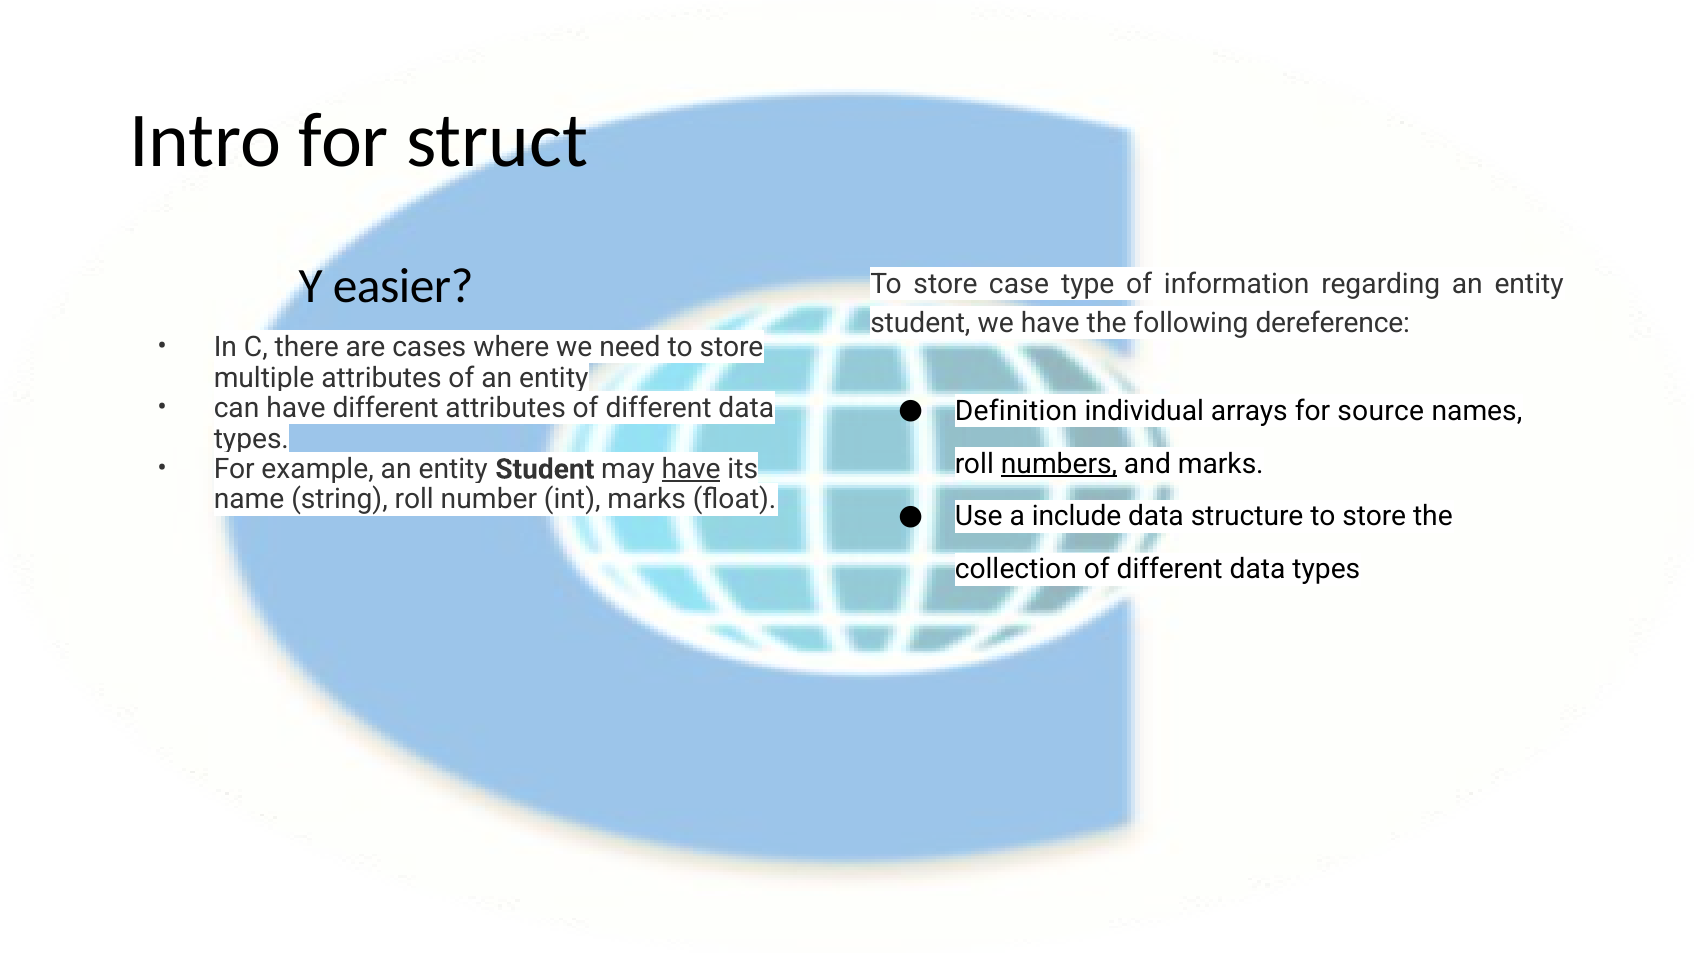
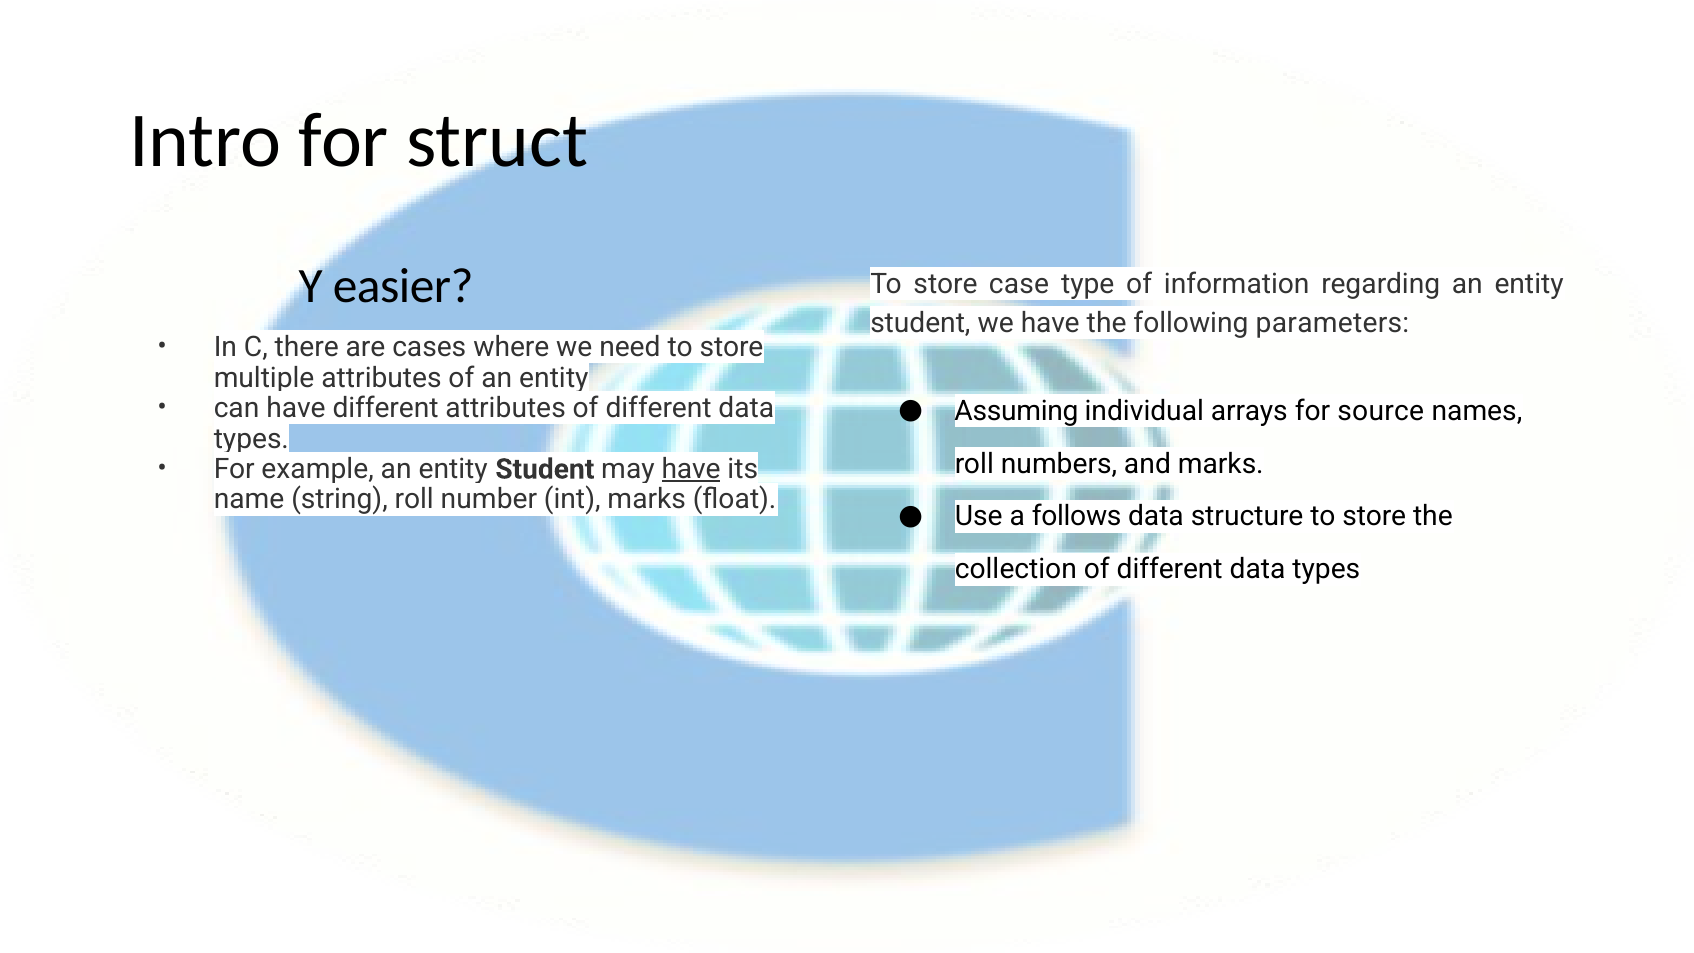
dereference: dereference -> parameters
Definition: Definition -> Assuming
numbers underline: present -> none
include: include -> follows
